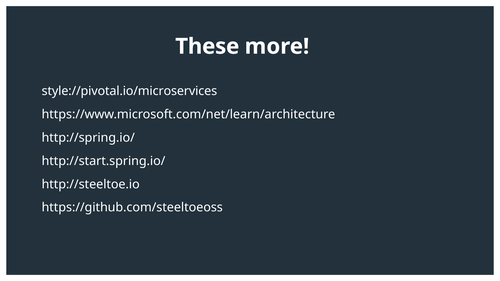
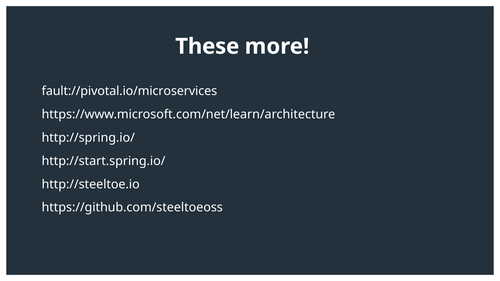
style://pivotal.io/microservices: style://pivotal.io/microservices -> fault://pivotal.io/microservices
